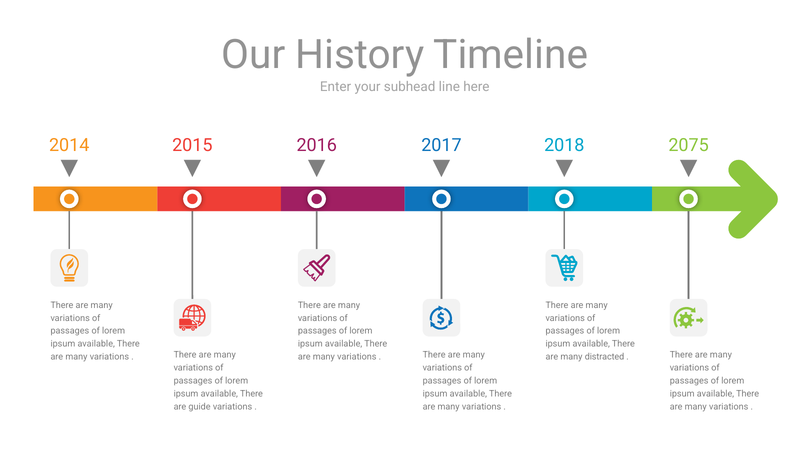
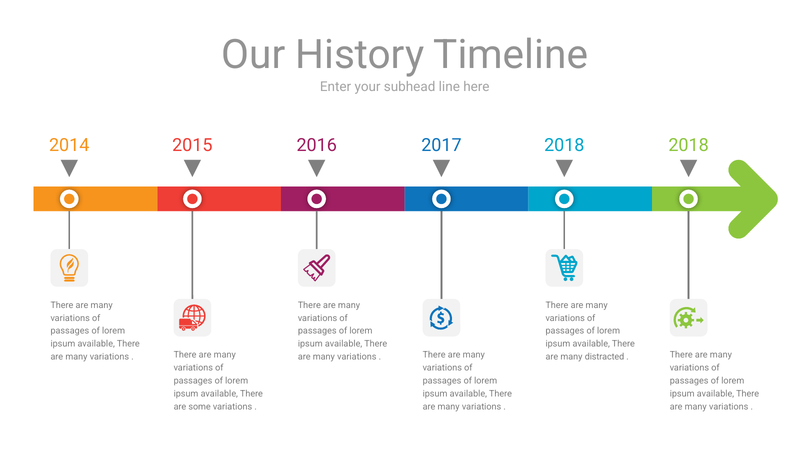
2075 at (689, 146): 2075 -> 2018
guide: guide -> some
